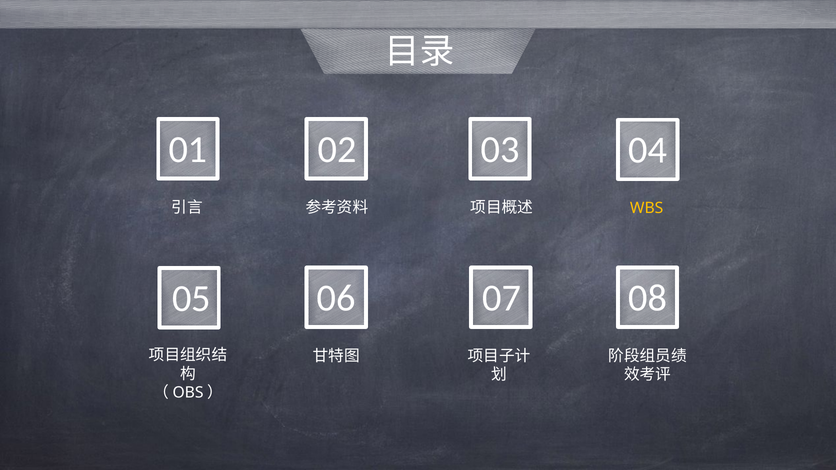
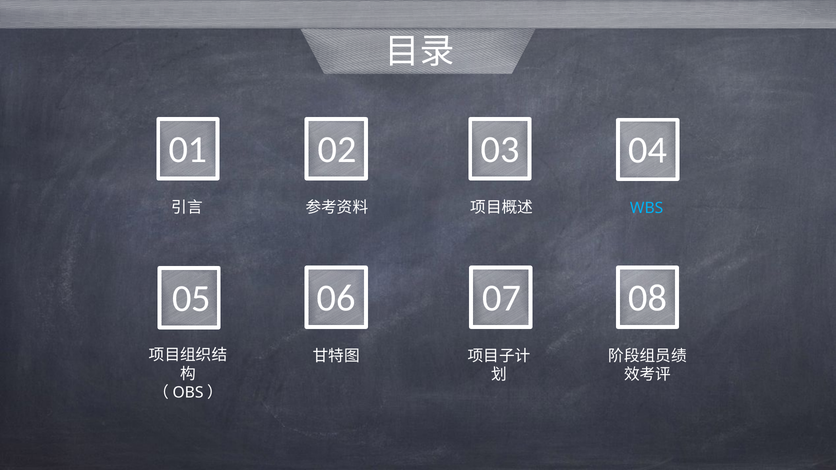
WBS colour: yellow -> light blue
